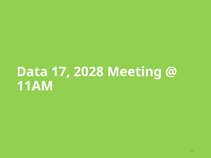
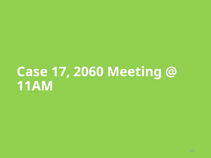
Data: Data -> Case
2028: 2028 -> 2060
